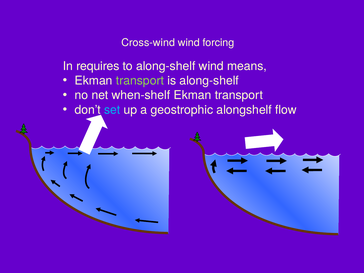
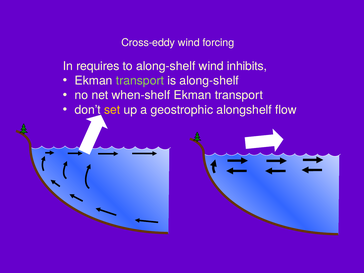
Cross-wind: Cross-wind -> Cross-eddy
means: means -> inhibits
set colour: light blue -> yellow
